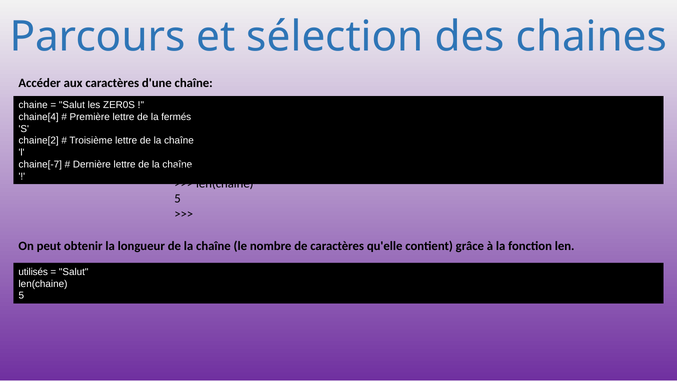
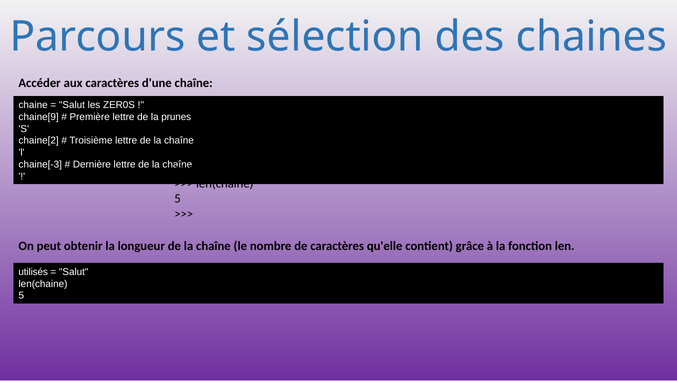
chaine[4: chaine[4 -> chaine[9
fermés: fermés -> prunes
chaine[-7: chaine[-7 -> chaine[-3
